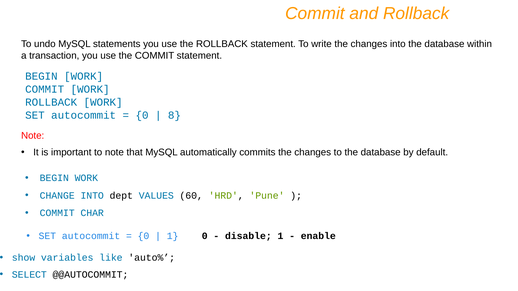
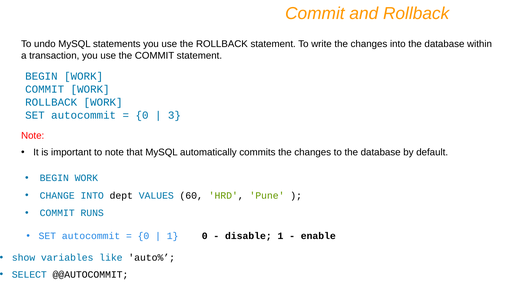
8: 8 -> 3
CHAR: CHAR -> RUNS
